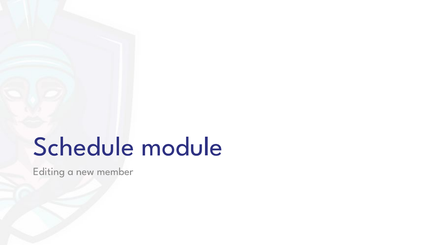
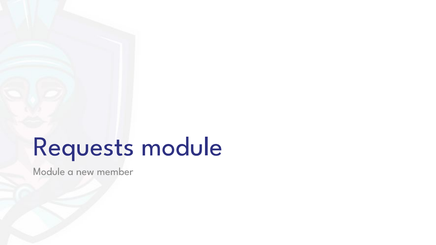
Schedule: Schedule -> Requests
Editing at (49, 172): Editing -> Module
